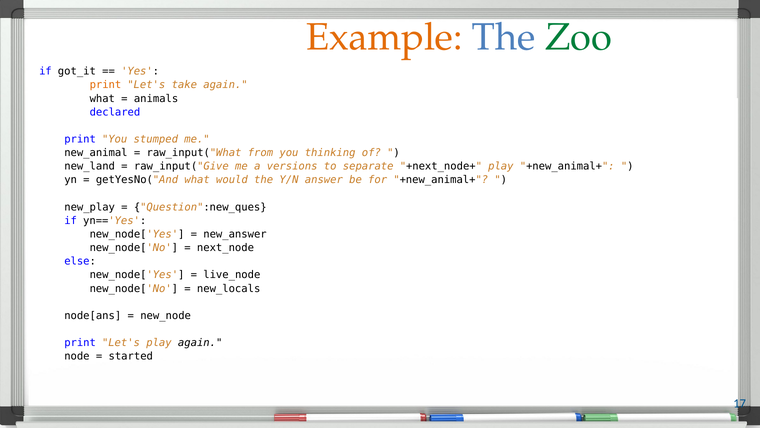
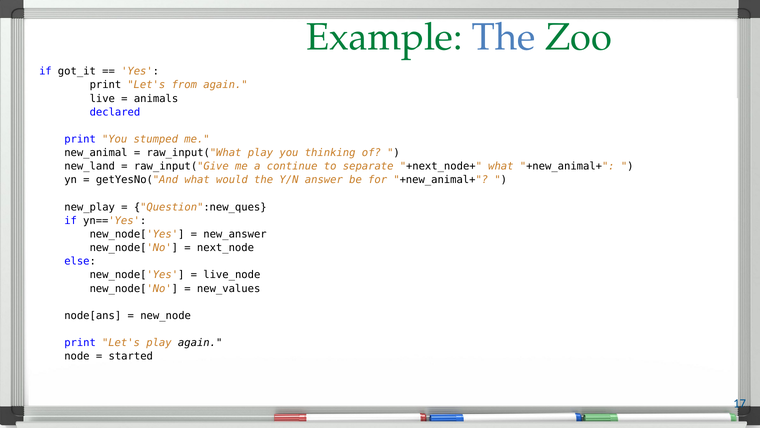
Example colour: orange -> green
print at (105, 85) colour: orange -> black
take: take -> from
what at (102, 98): what -> live
raw_input("What from: from -> play
versions: versions -> continue
+next_node+ play: play -> what
new_locals: new_locals -> new_values
